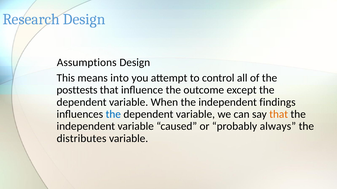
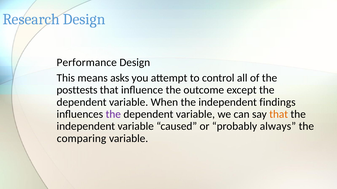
Assumptions: Assumptions -> Performance
into: into -> asks
the at (113, 114) colour: blue -> purple
distributes: distributes -> comparing
